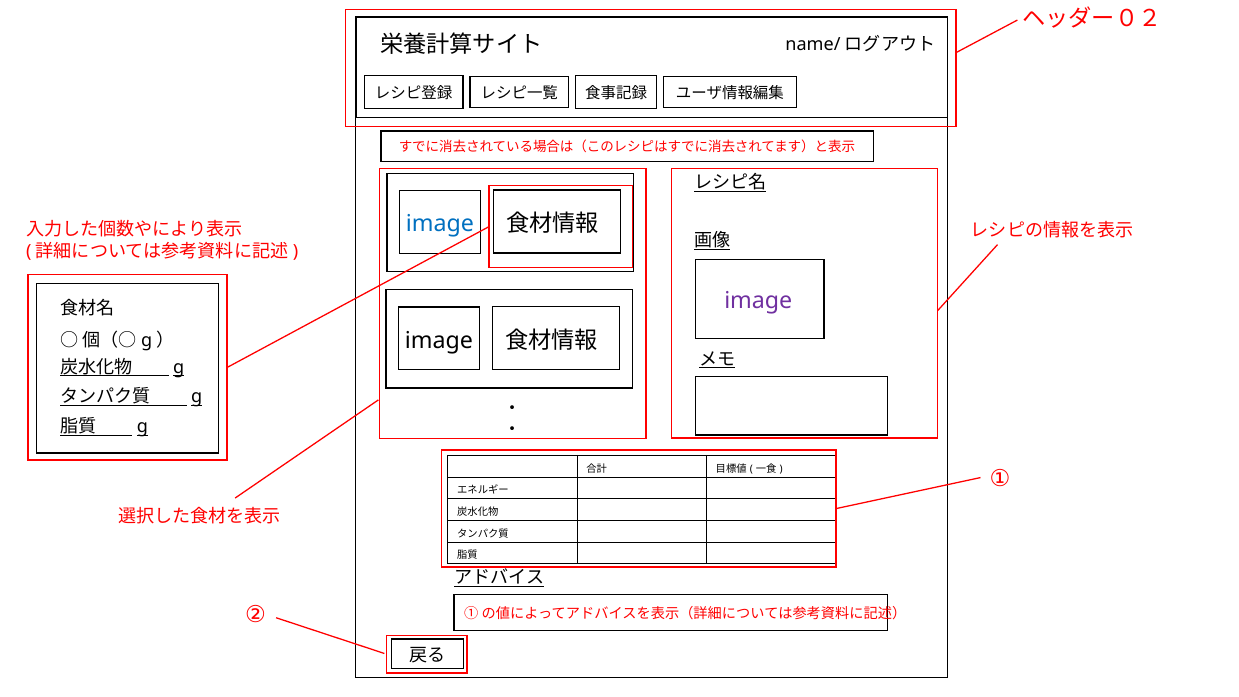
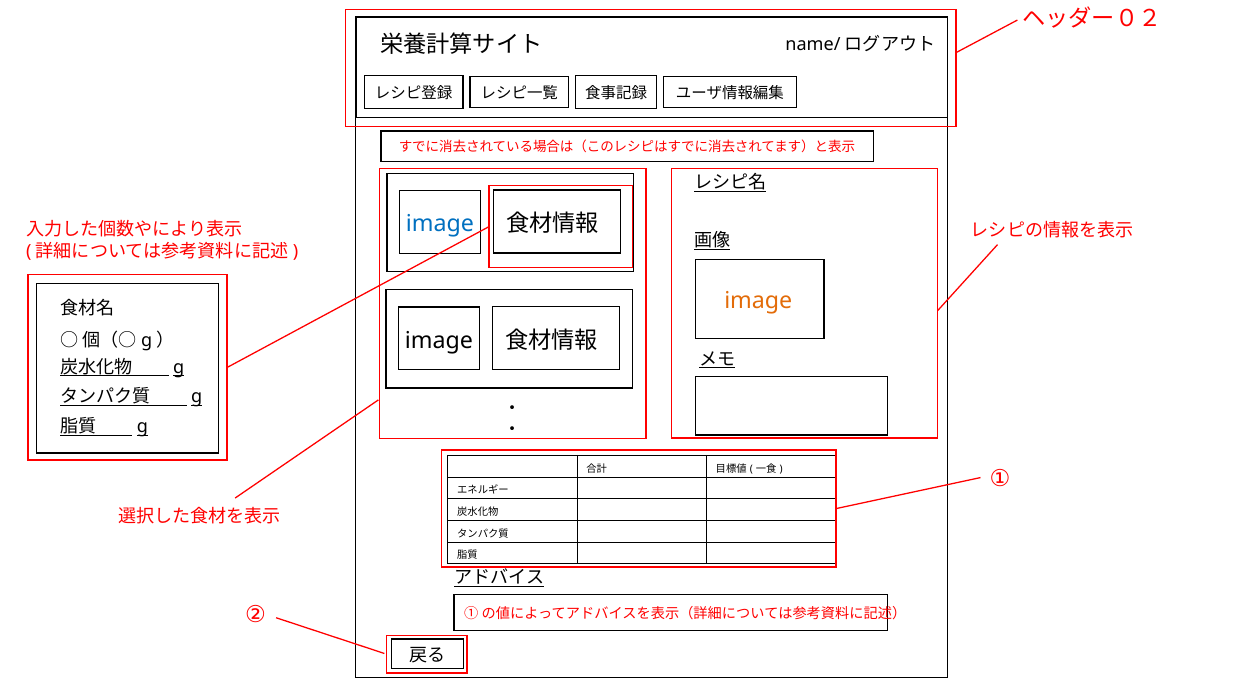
image at (758, 301) colour: purple -> orange
